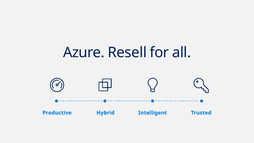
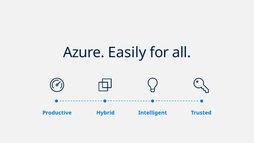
Resell: Resell -> Easily
